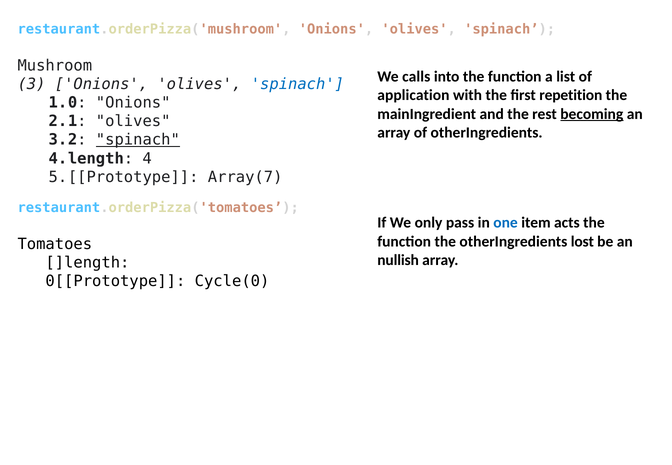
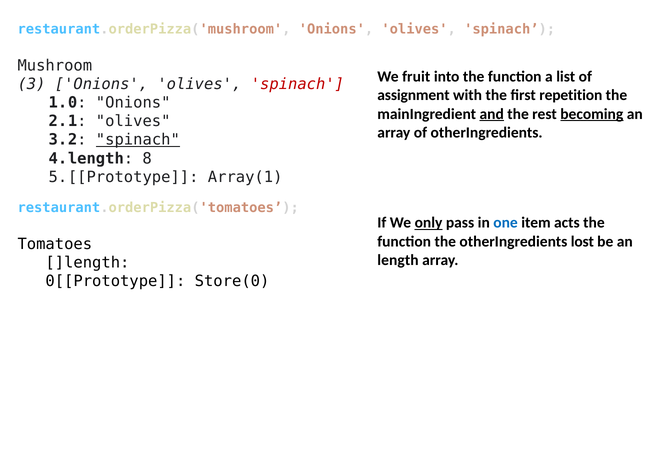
calls: calls -> fruit
spinach at (297, 84) colour: blue -> red
application: application -> assignment
and underline: none -> present
4: 4 -> 8
Array(7: Array(7 -> Array(1
only underline: none -> present
nullish: nullish -> length
Cycle(0: Cycle(0 -> Store(0
